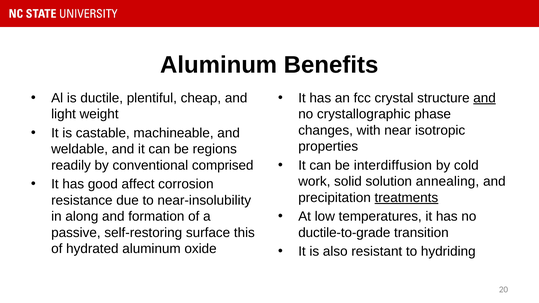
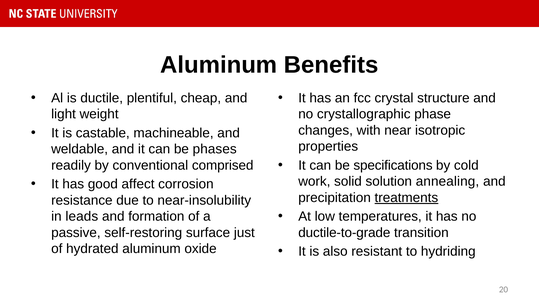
and at (485, 98) underline: present -> none
regions: regions -> phases
interdiffusion: interdiffusion -> specifications
along: along -> leads
this: this -> just
